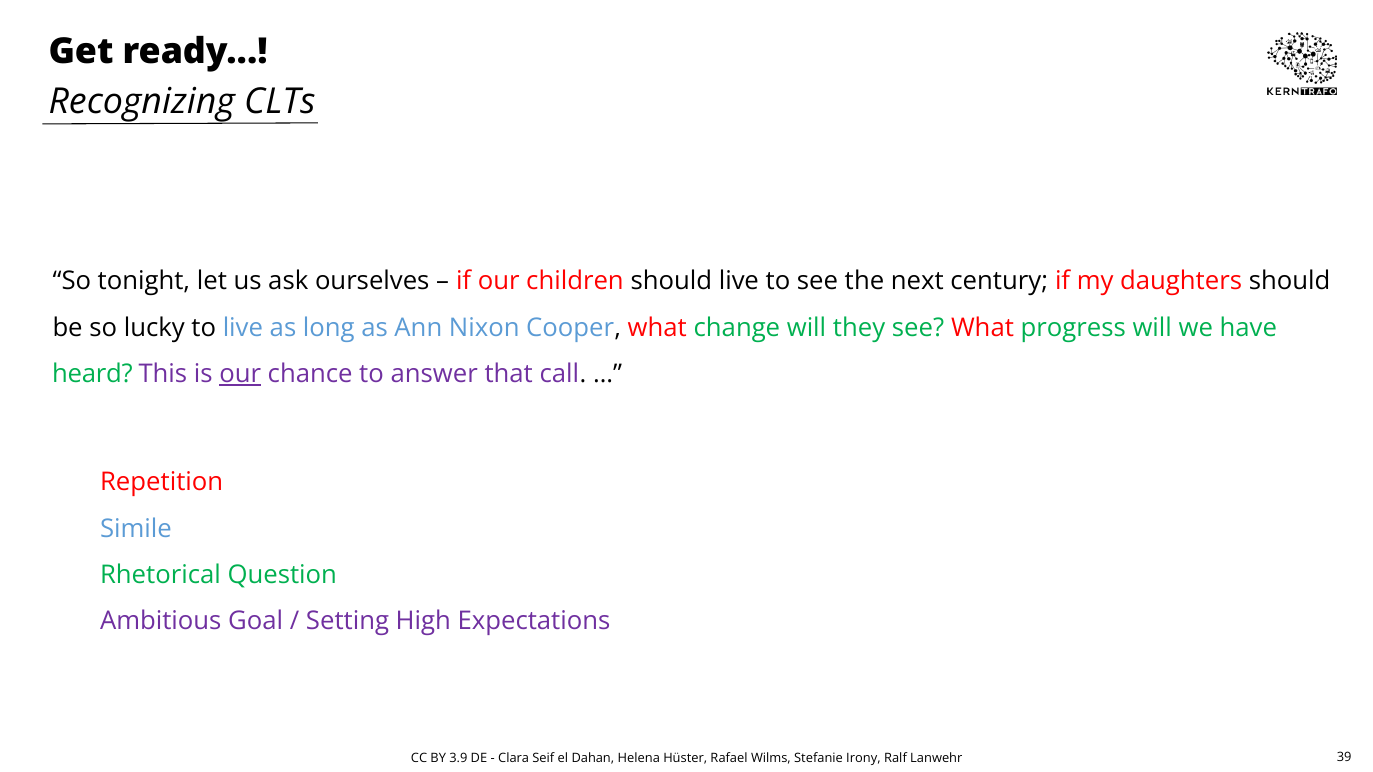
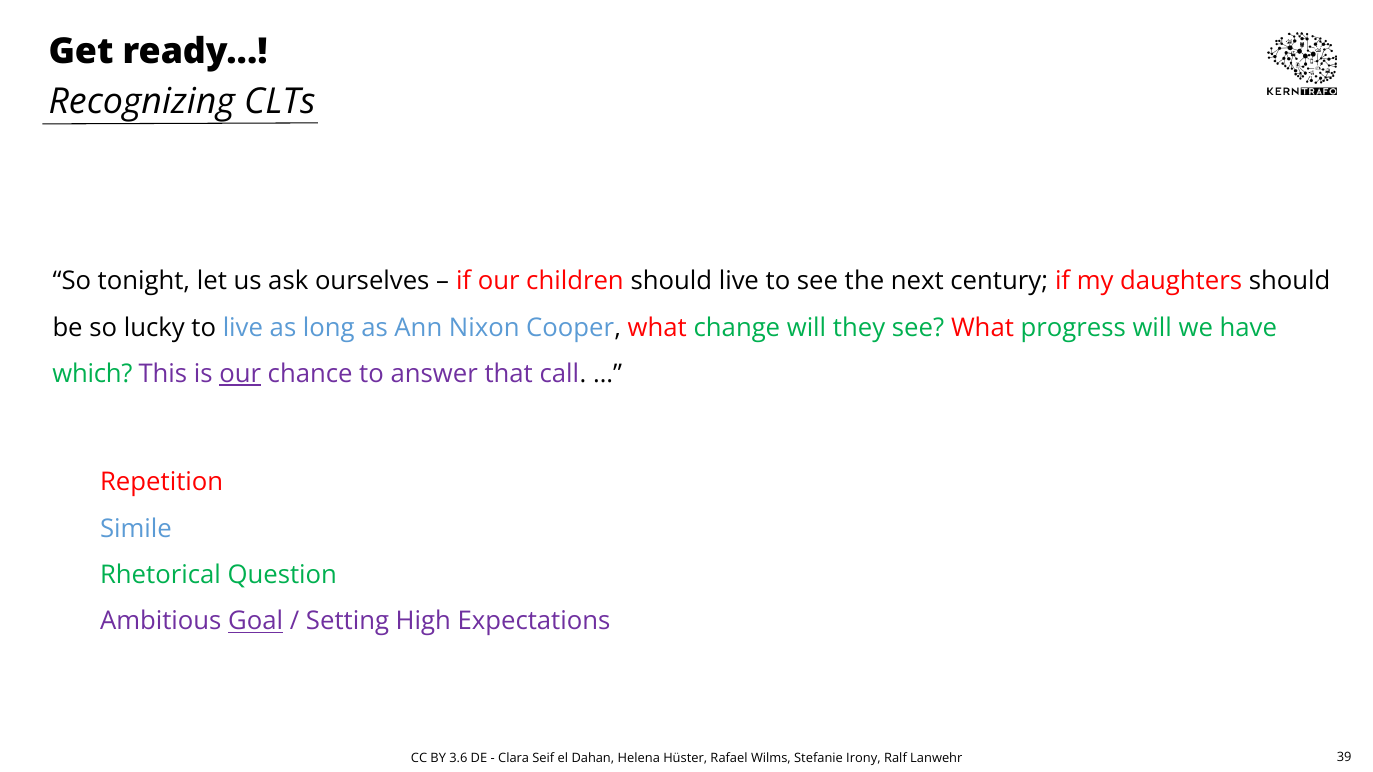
heard: heard -> which
Goal underline: none -> present
3.9: 3.9 -> 3.6
